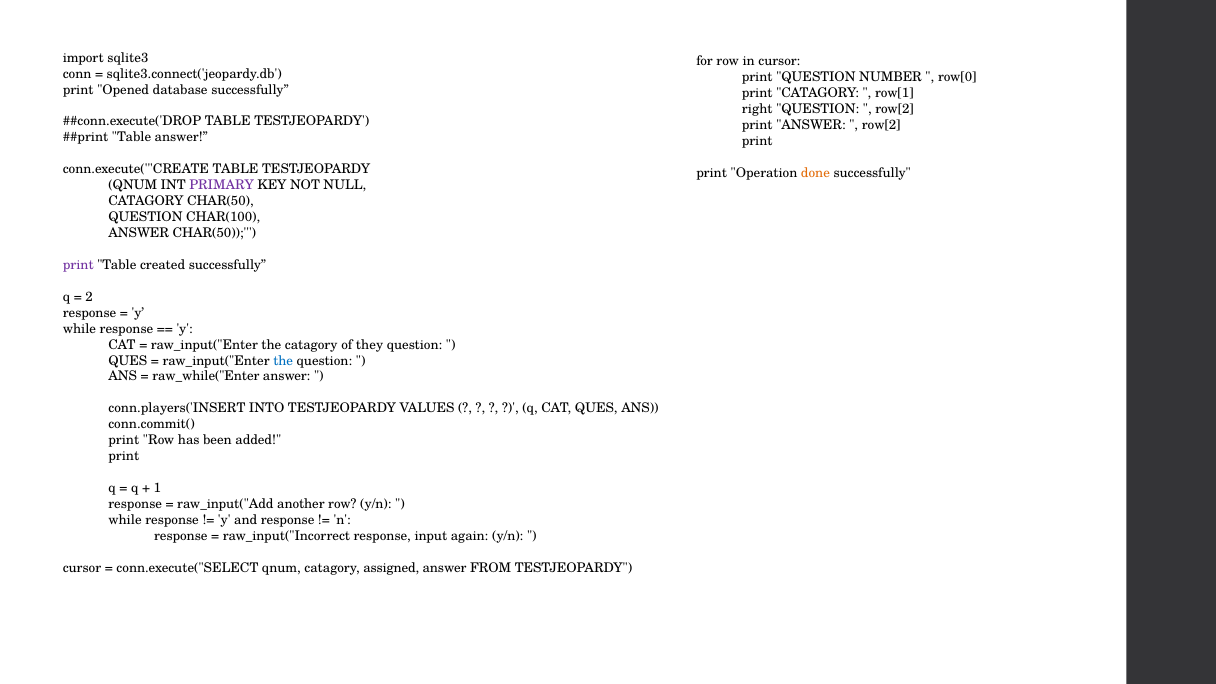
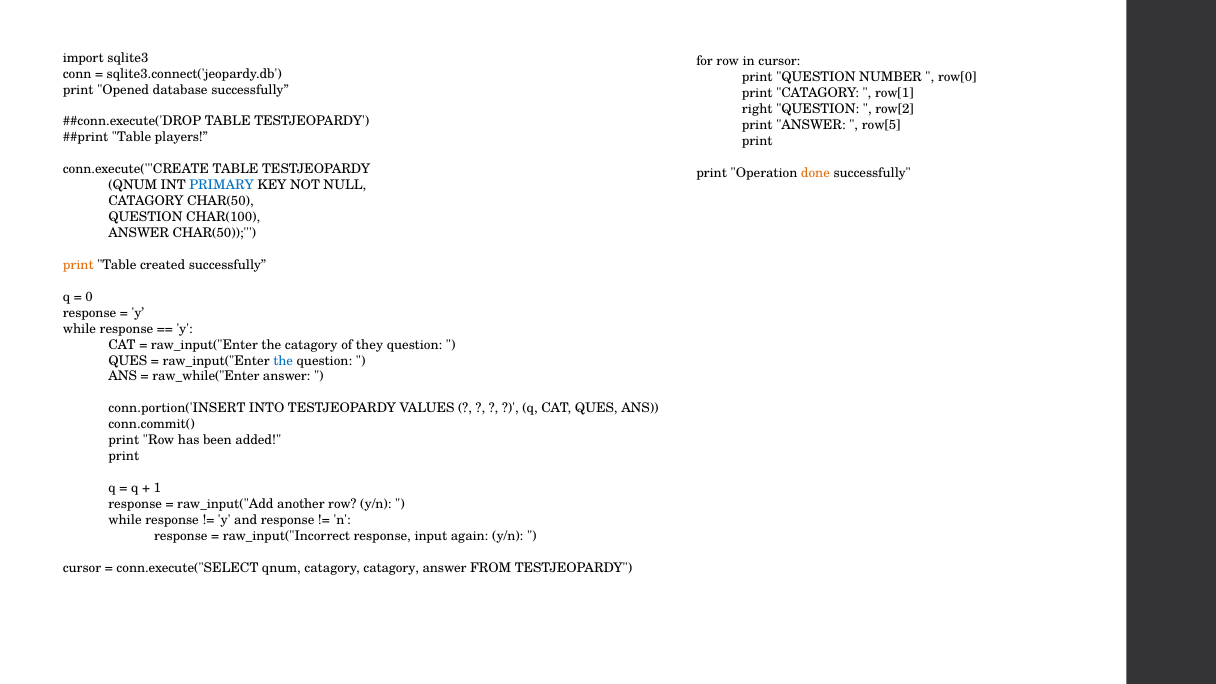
row[2 at (881, 125): row[2 -> row[5
Table answer: answer -> players
PRIMARY colour: purple -> blue
print at (78, 265) colour: purple -> orange
2: 2 -> 0
conn.players('INSERT: conn.players('INSERT -> conn.portion('INSERT
catagory assigned: assigned -> catagory
